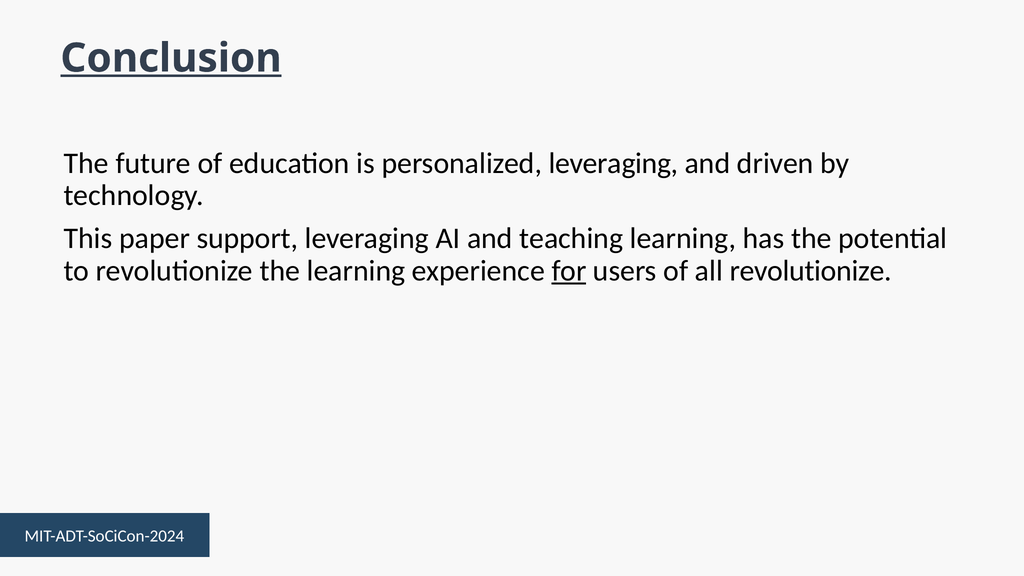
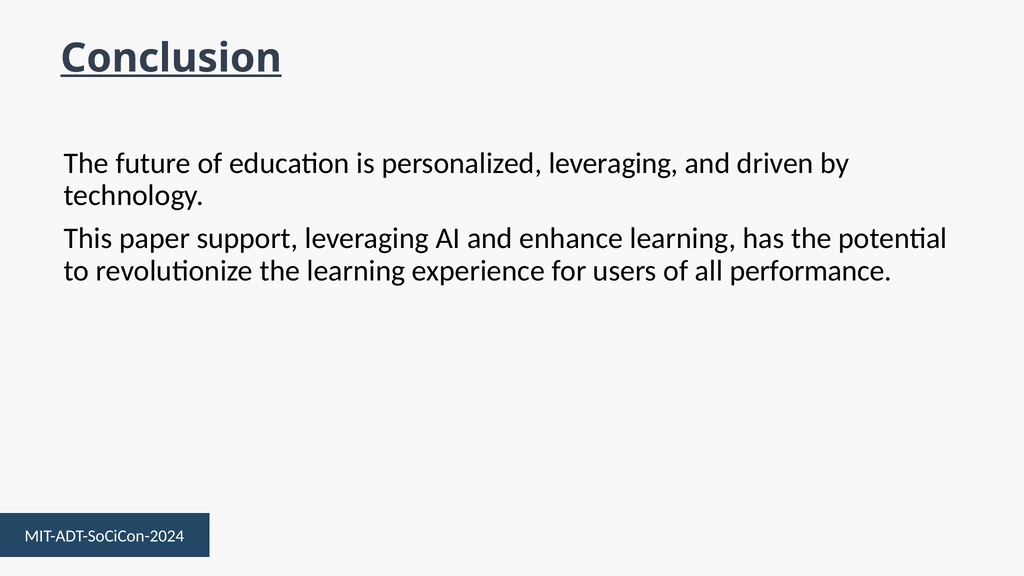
teaching: teaching -> enhance
for underline: present -> none
all revolutionize: revolutionize -> performance
